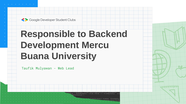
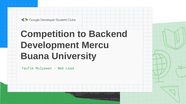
Responsible: Responsible -> Competition
